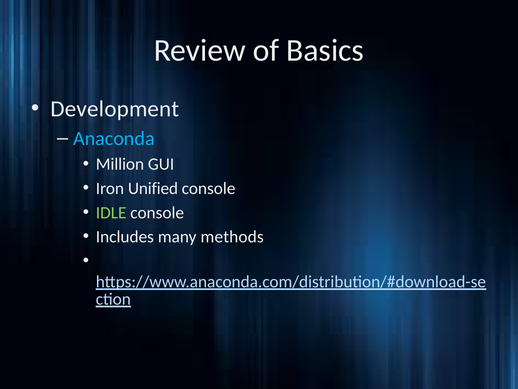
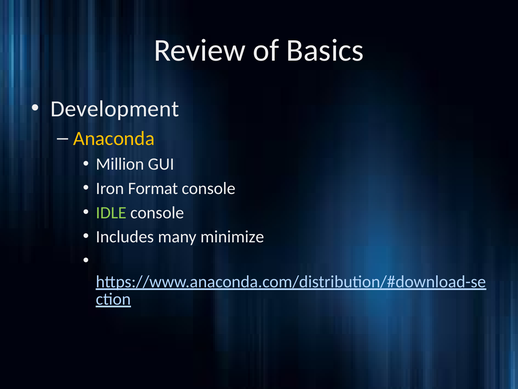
Anaconda colour: light blue -> yellow
Unified: Unified -> Format
methods: methods -> minimize
